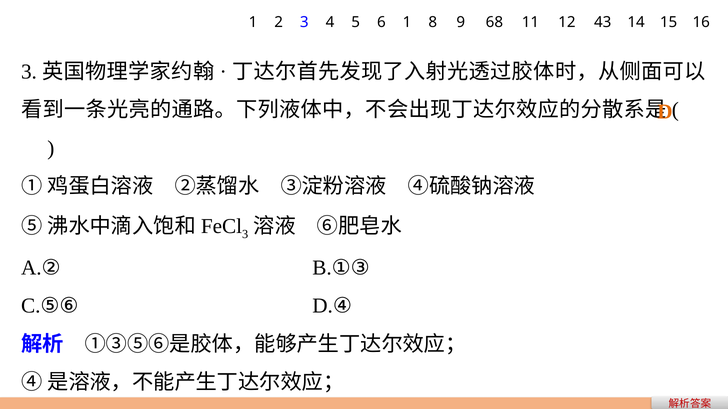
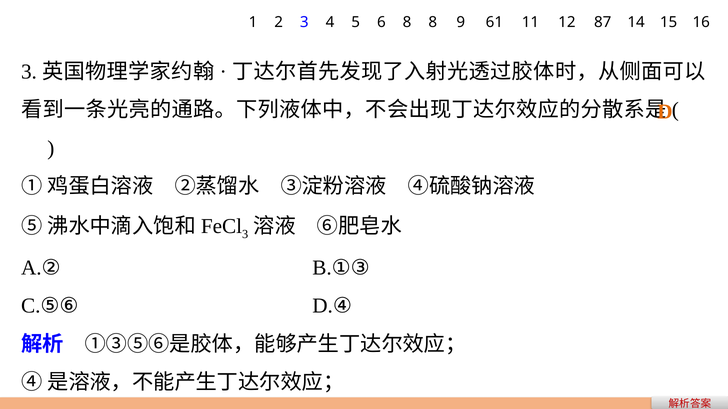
6 1: 1 -> 8
68: 68 -> 61
43: 43 -> 87
